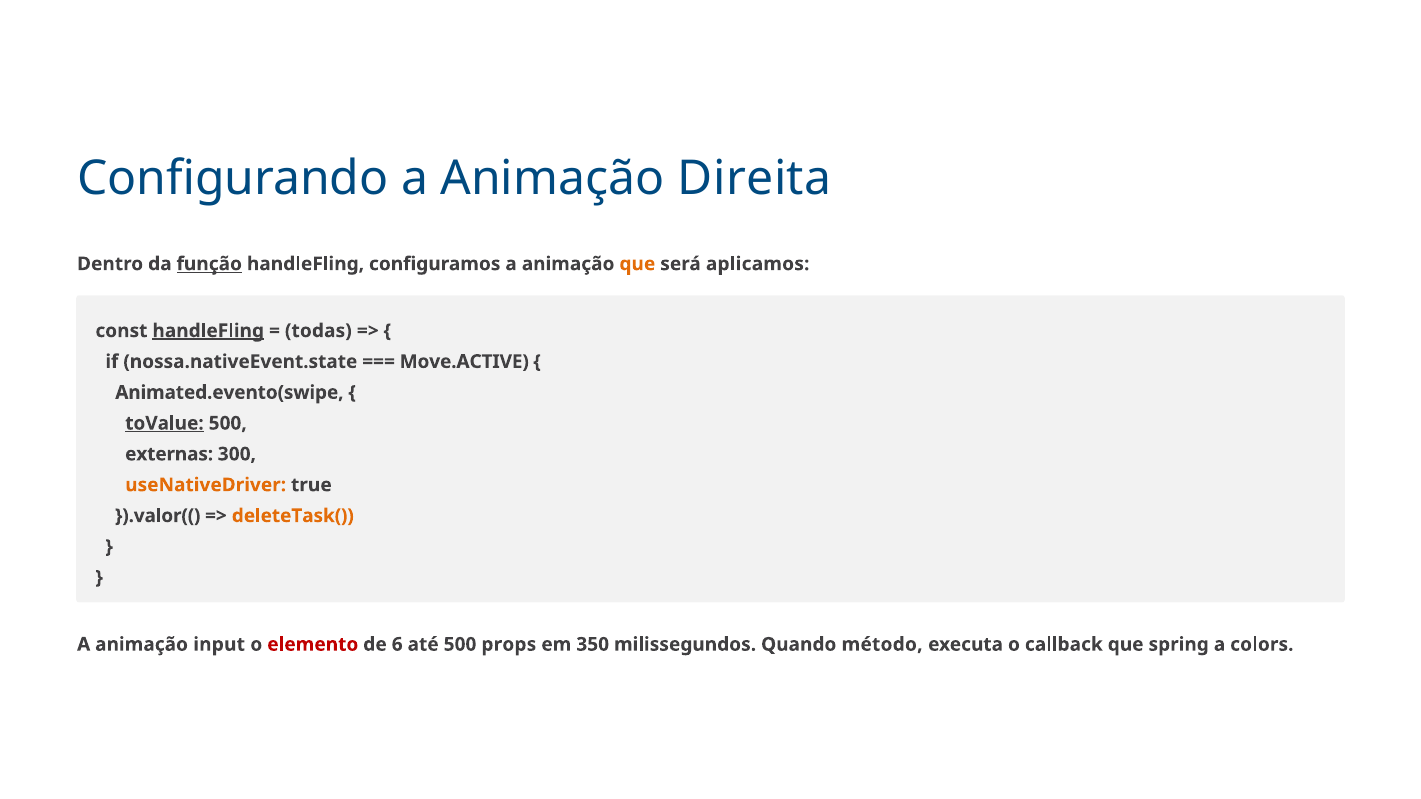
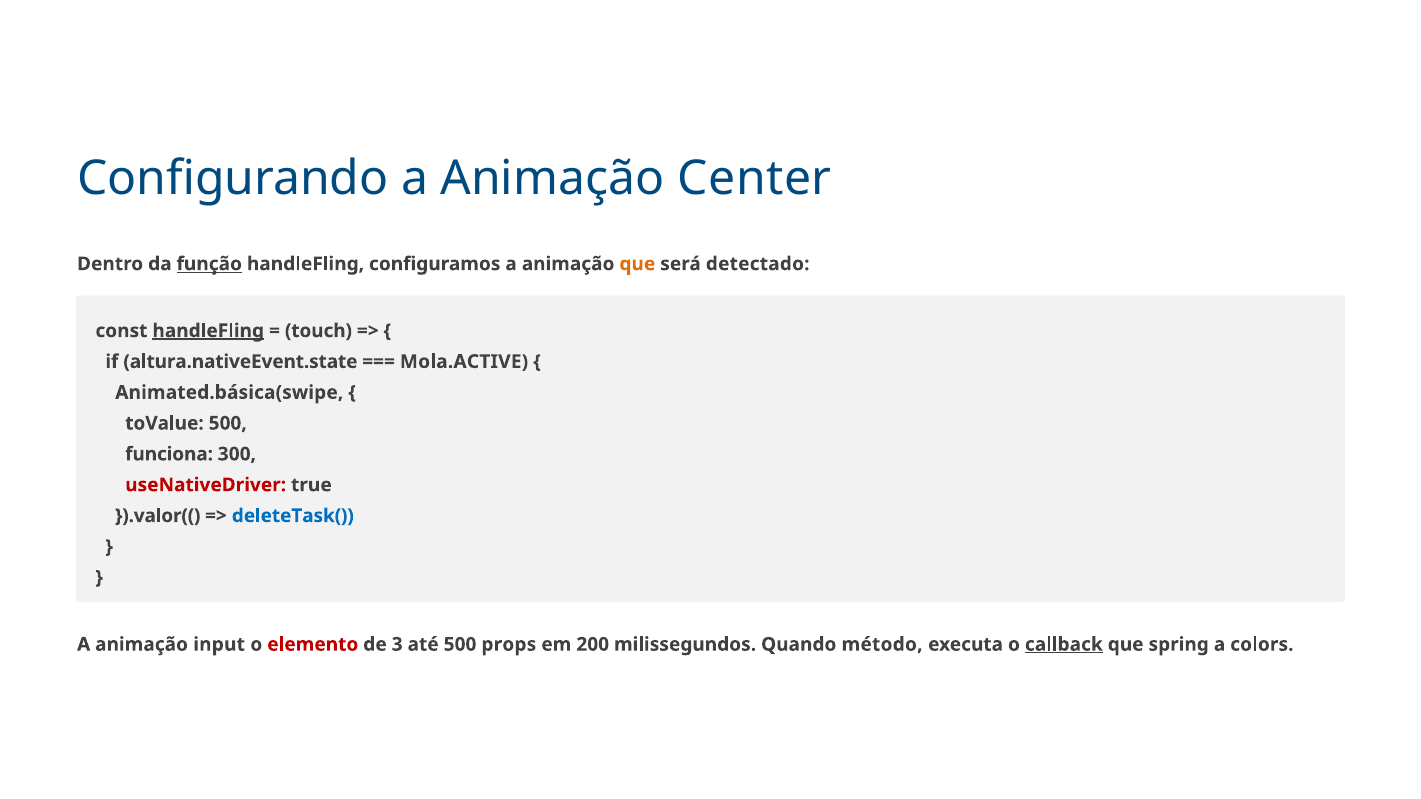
Direita: Direita -> Center
aplicamos: aplicamos -> detectado
todas: todas -> touch
nossa.nativeEvent.state: nossa.nativeEvent.state -> altura.nativeEvent.state
Move.ACTIVE: Move.ACTIVE -> Mola.ACTIVE
Animated.evento(swipe: Animated.evento(swipe -> Animated.básica(swipe
toValue underline: present -> none
externas: externas -> funciona
useNativeDriver colour: orange -> red
deleteTask( colour: orange -> blue
6: 6 -> 3
350: 350 -> 200
callback underline: none -> present
